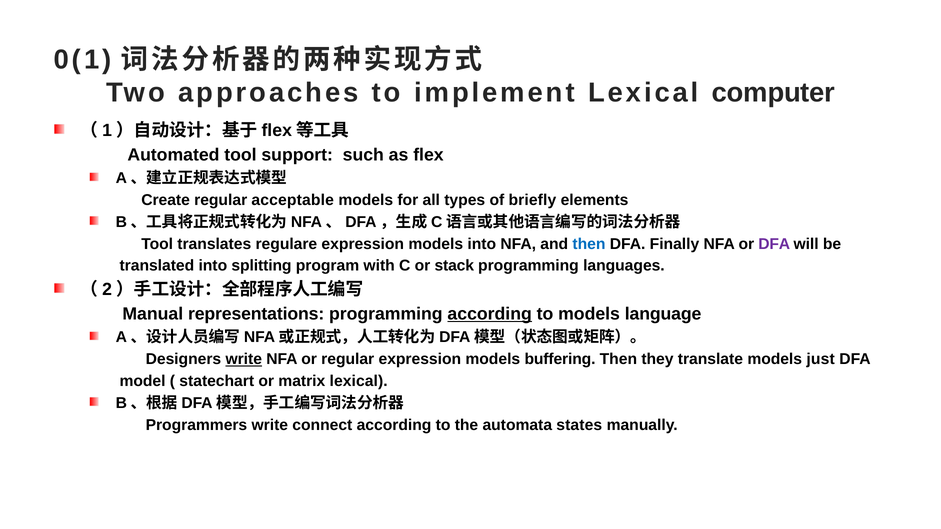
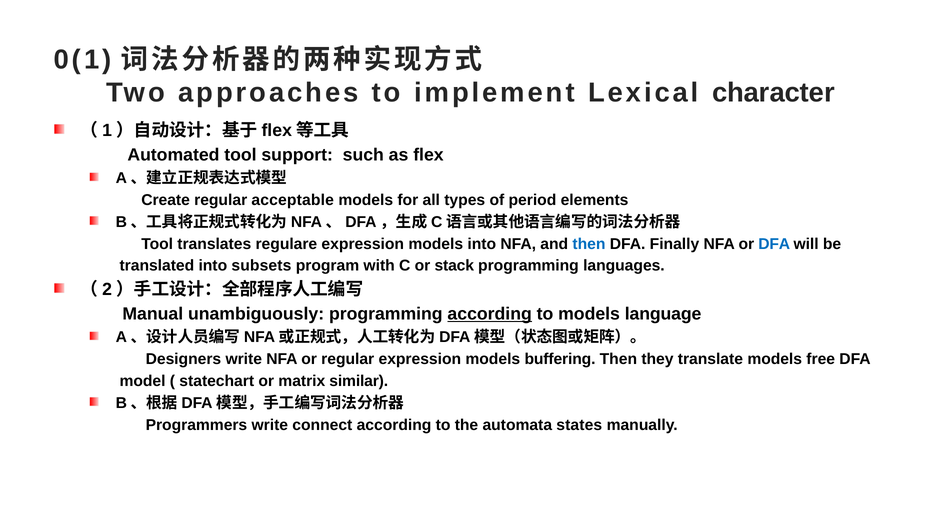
computer: computer -> character
briefly: briefly -> period
DFA at (774, 244) colour: purple -> blue
splitting: splitting -> subsets
representations: representations -> unambiguously
write at (244, 359) underline: present -> none
just: just -> free
matrix lexical: lexical -> similar
